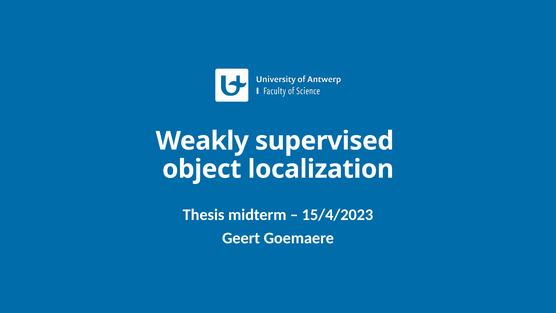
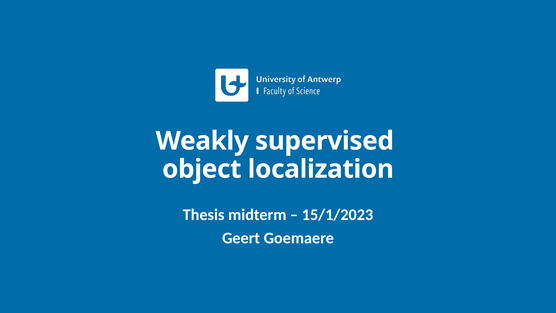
15/4/2023: 15/4/2023 -> 15/1/2023
